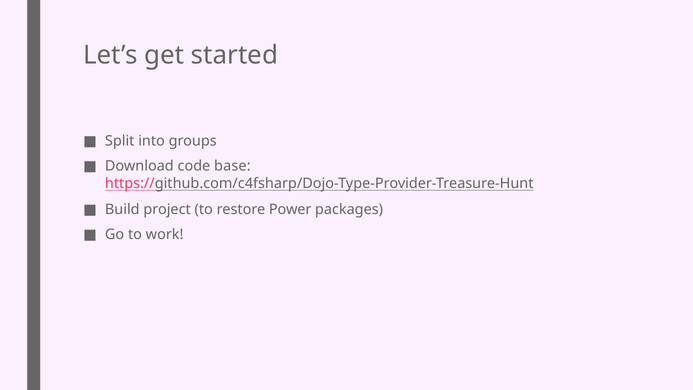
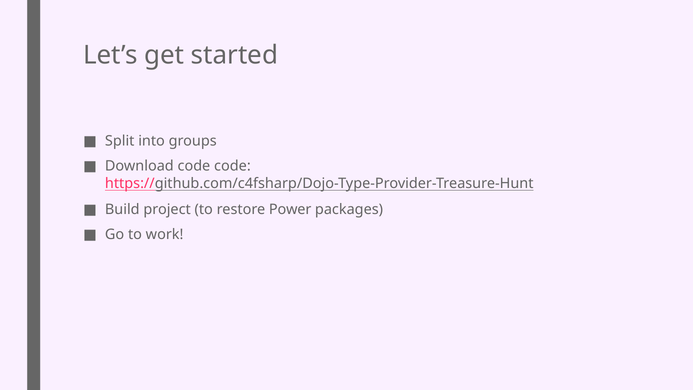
code base: base -> code
